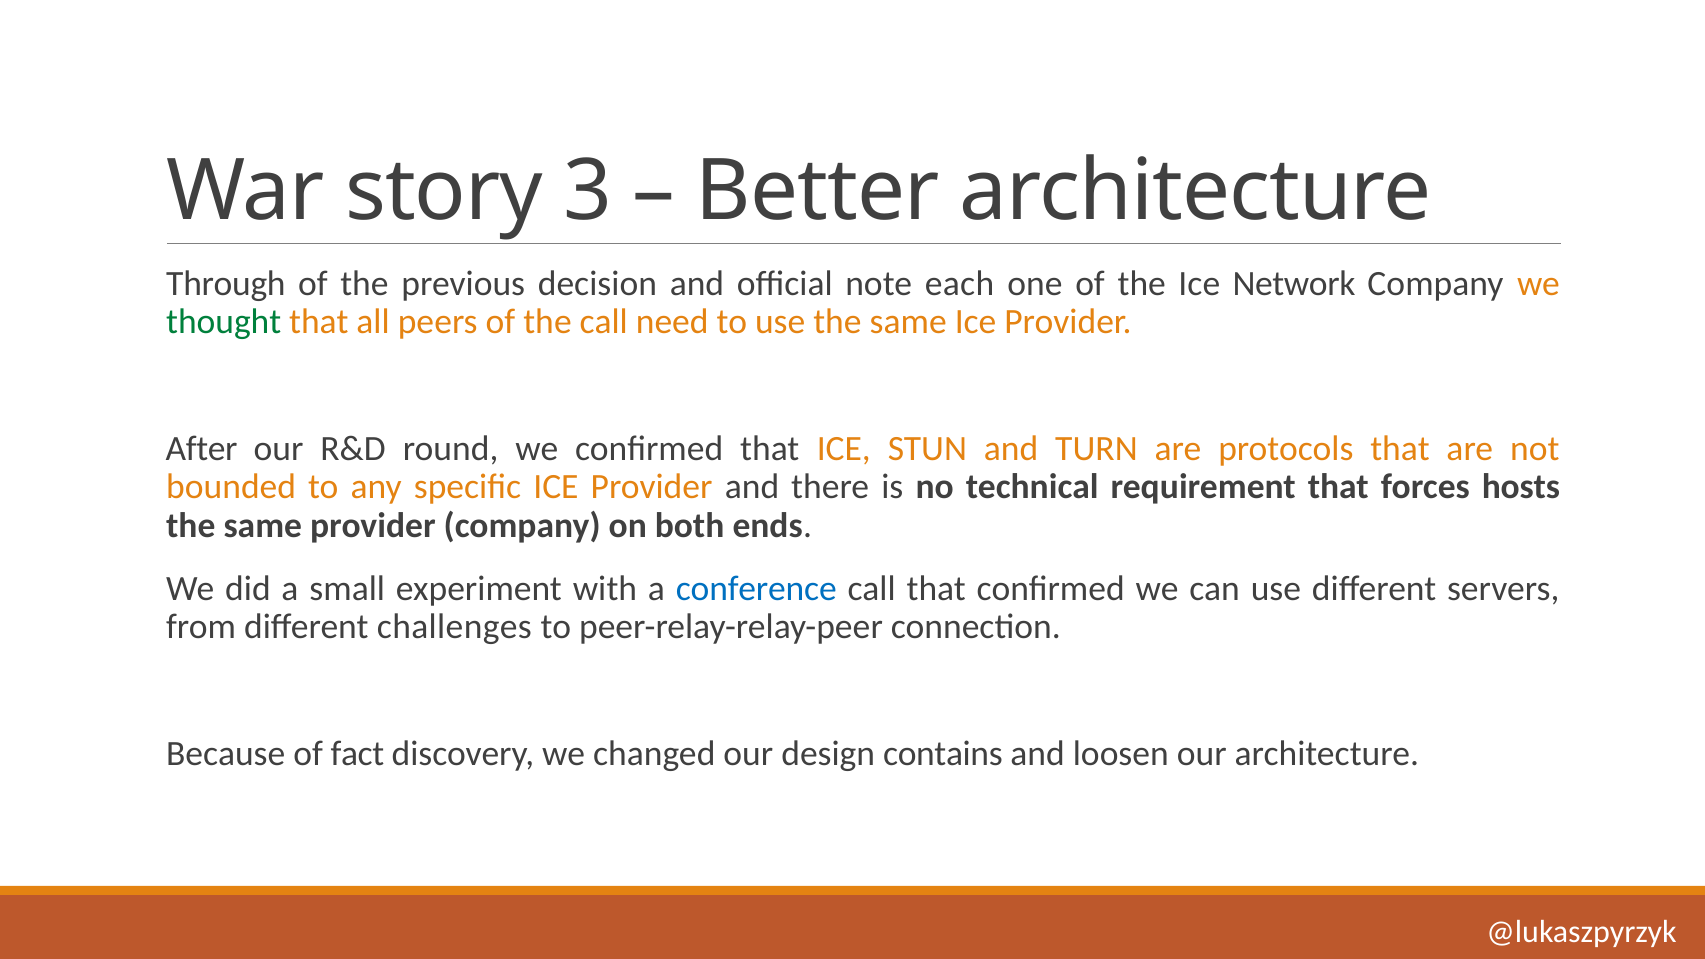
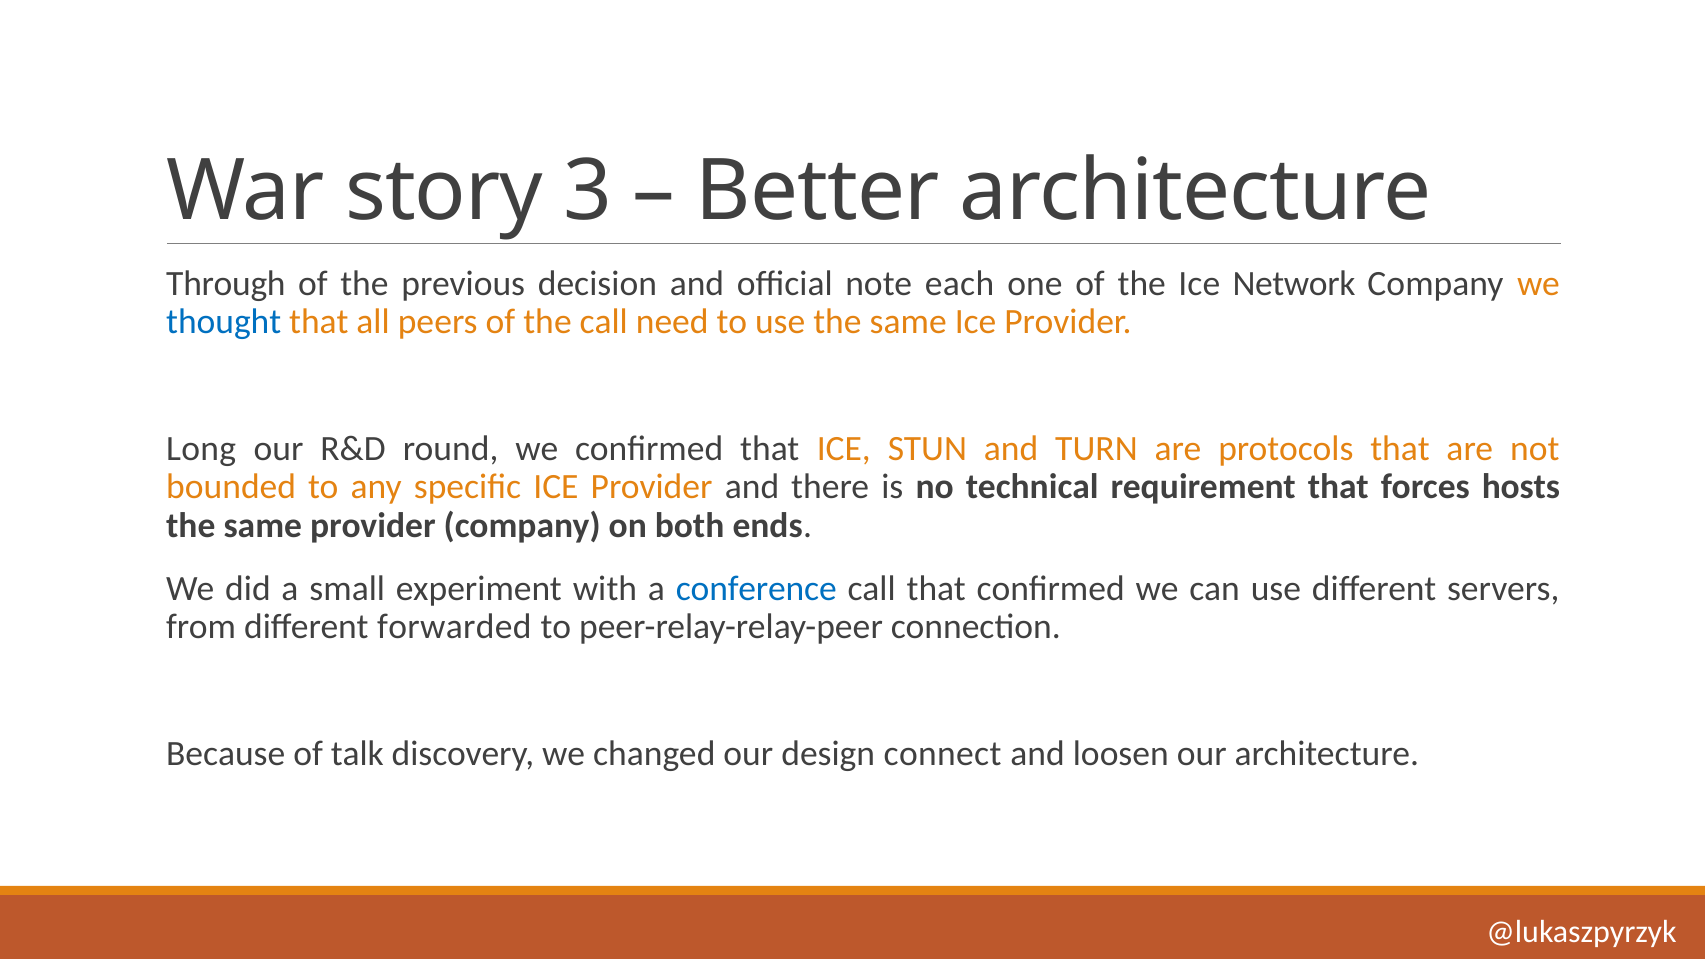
thought colour: green -> blue
After: After -> Long
challenges: challenges -> forwarded
fact: fact -> talk
contains: contains -> connect
